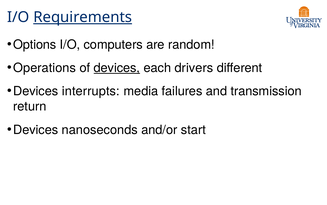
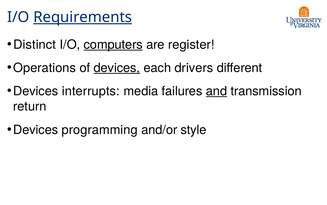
Options: Options -> Distinct
computers underline: none -> present
random: random -> register
and underline: none -> present
nanoseconds: nanoseconds -> programming
start: start -> style
